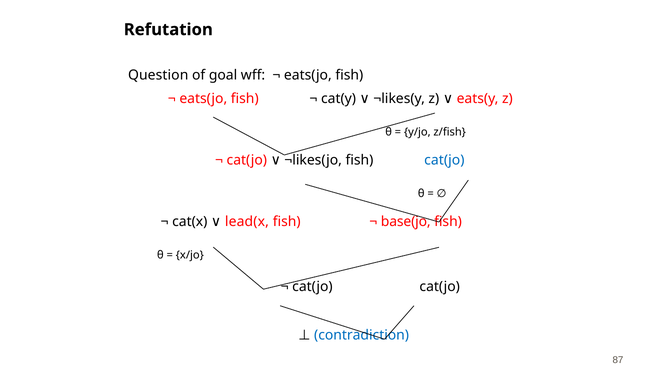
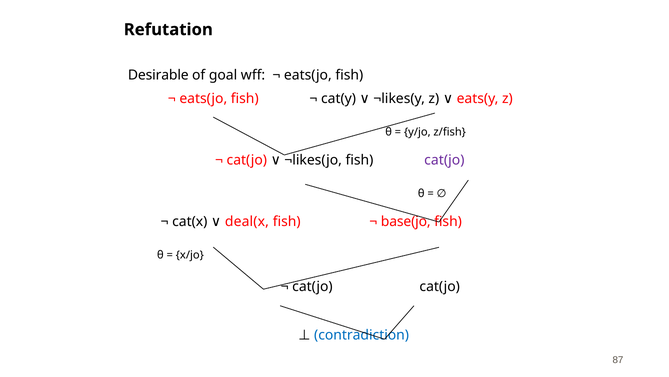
Question: Question -> Desirable
cat(jo at (444, 160) colour: blue -> purple
lead(x: lead(x -> deal(x
